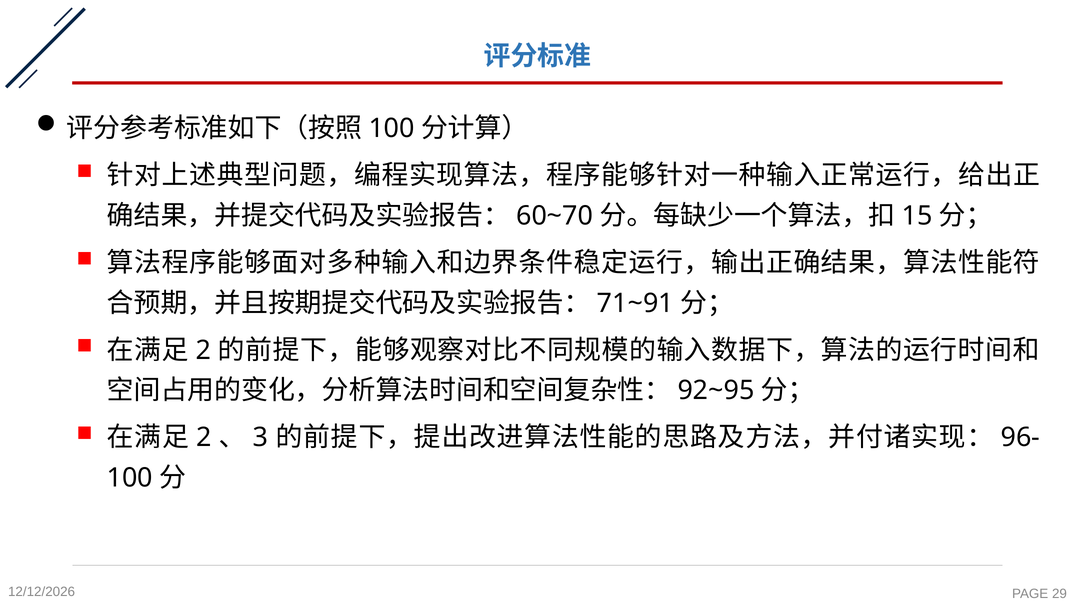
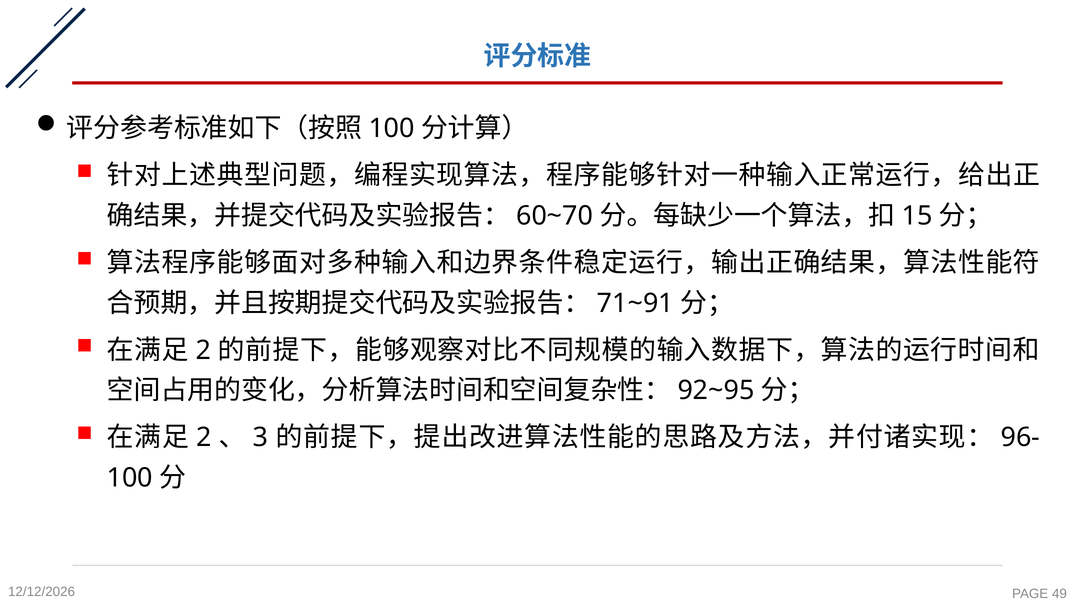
29: 29 -> 49
